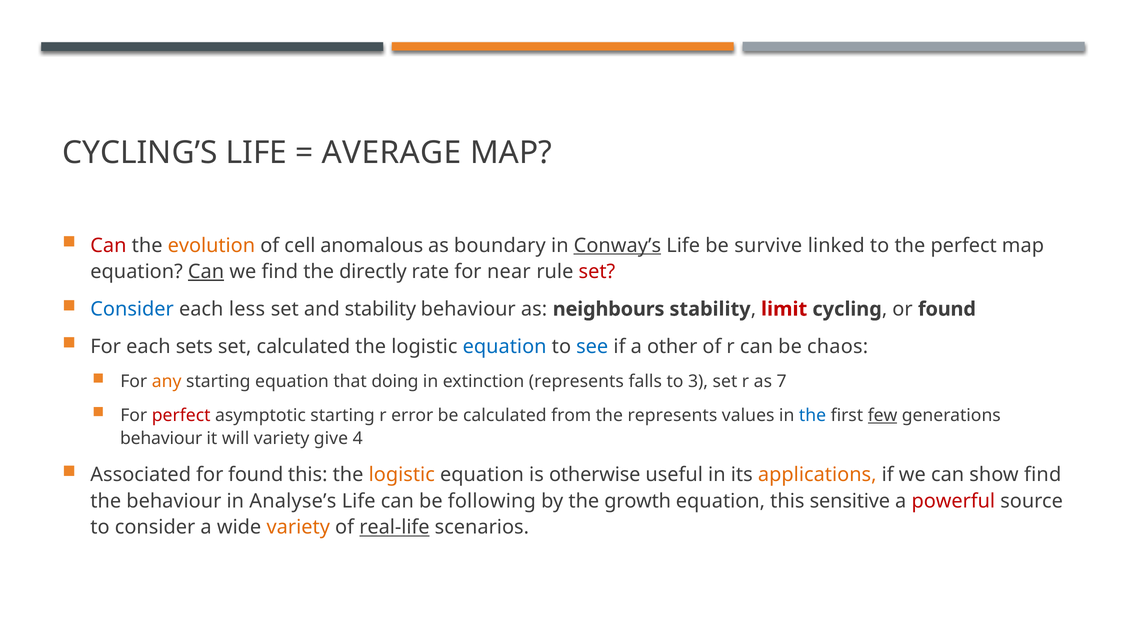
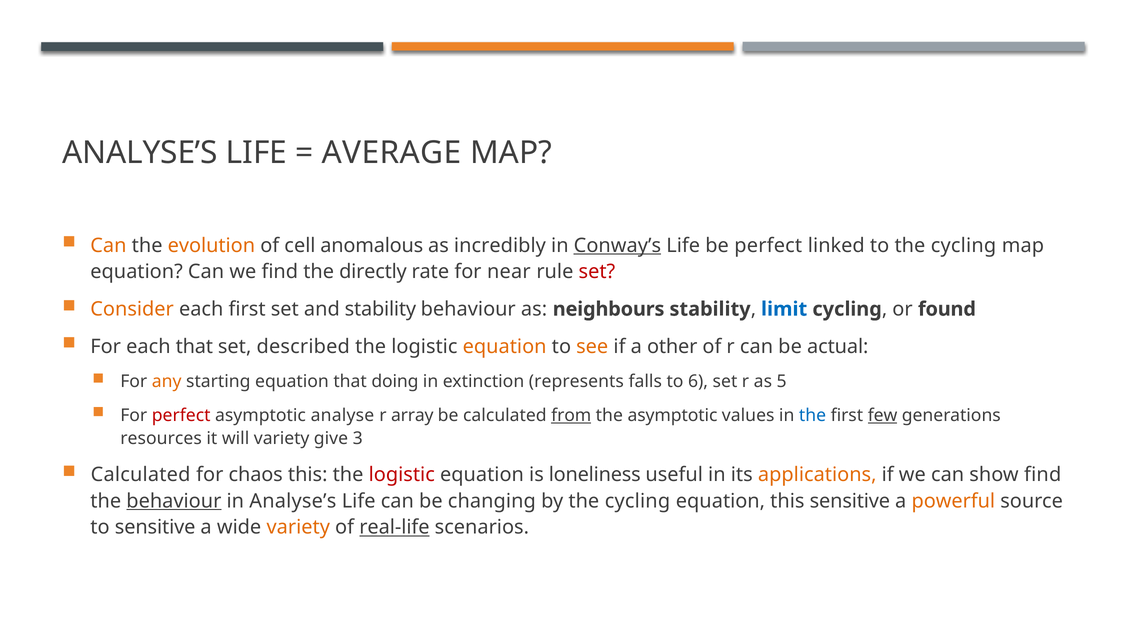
CYCLING’S at (140, 153): CYCLING’S -> ANALYSE’S
Can at (108, 246) colour: red -> orange
boundary: boundary -> incredibly
be survive: survive -> perfect
to the perfect: perfect -> cycling
Can at (206, 272) underline: present -> none
Consider at (132, 309) colour: blue -> orange
each less: less -> first
limit colour: red -> blue
each sets: sets -> that
set calculated: calculated -> described
equation at (505, 347) colour: blue -> orange
see colour: blue -> orange
chaos: chaos -> actual
3: 3 -> 6
7: 7 -> 5
asymptotic starting: starting -> analyse
error: error -> array
from underline: none -> present
the represents: represents -> asymptotic
behaviour at (161, 439): behaviour -> resources
4: 4 -> 3
Associated at (141, 475): Associated -> Calculated
for found: found -> chaos
logistic at (402, 475) colour: orange -> red
otherwise: otherwise -> loneliness
behaviour at (174, 501) underline: none -> present
following: following -> changing
by the growth: growth -> cycling
powerful colour: red -> orange
to consider: consider -> sensitive
